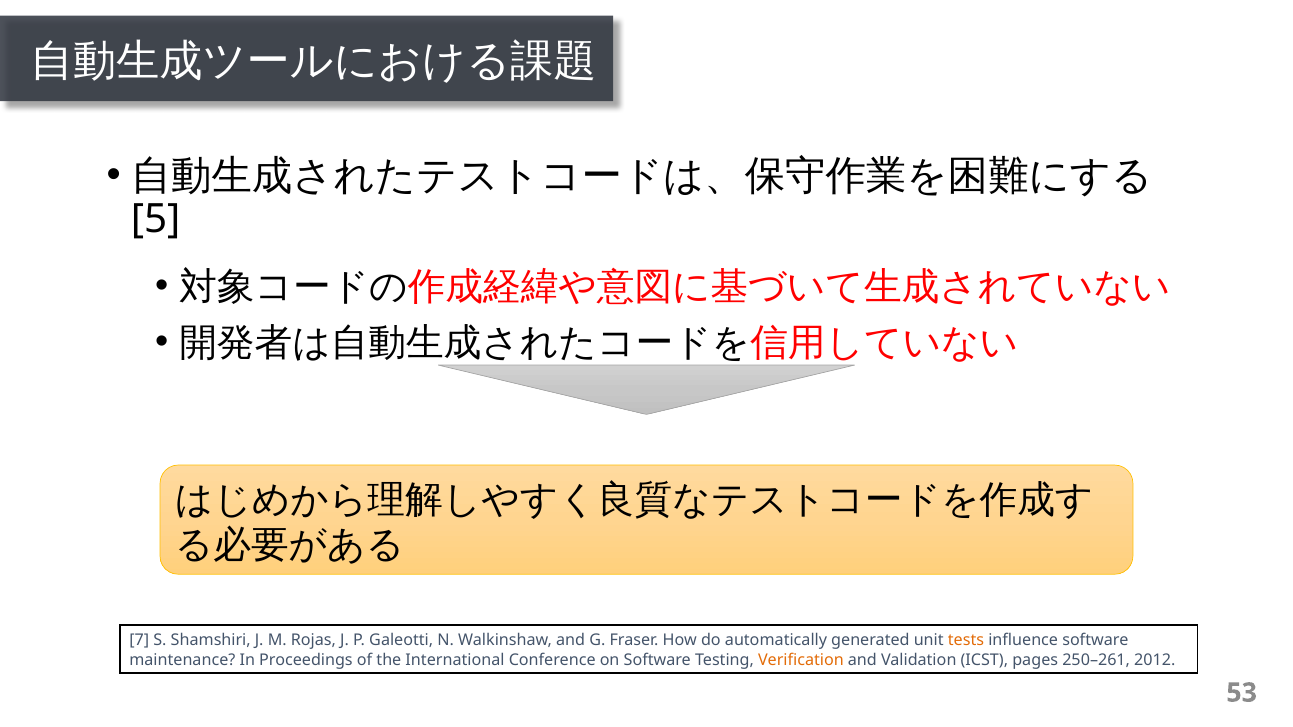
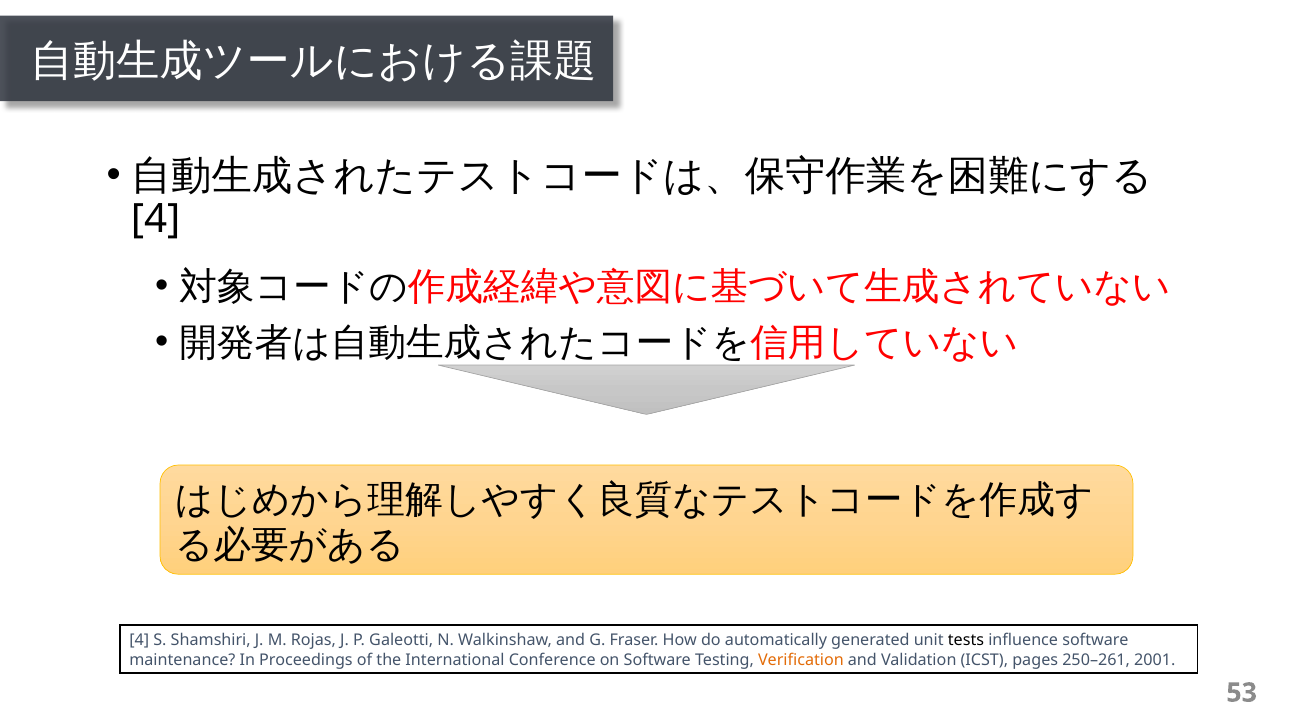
5 at (156, 220): 5 -> 4
7 at (139, 641): 7 -> 4
tests colour: orange -> black
2012: 2012 -> 2001
